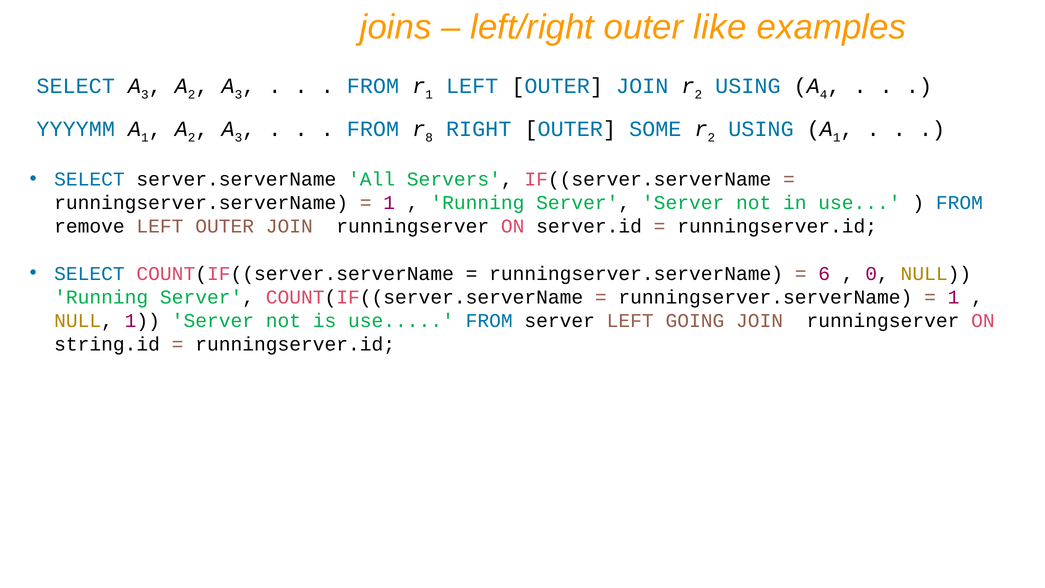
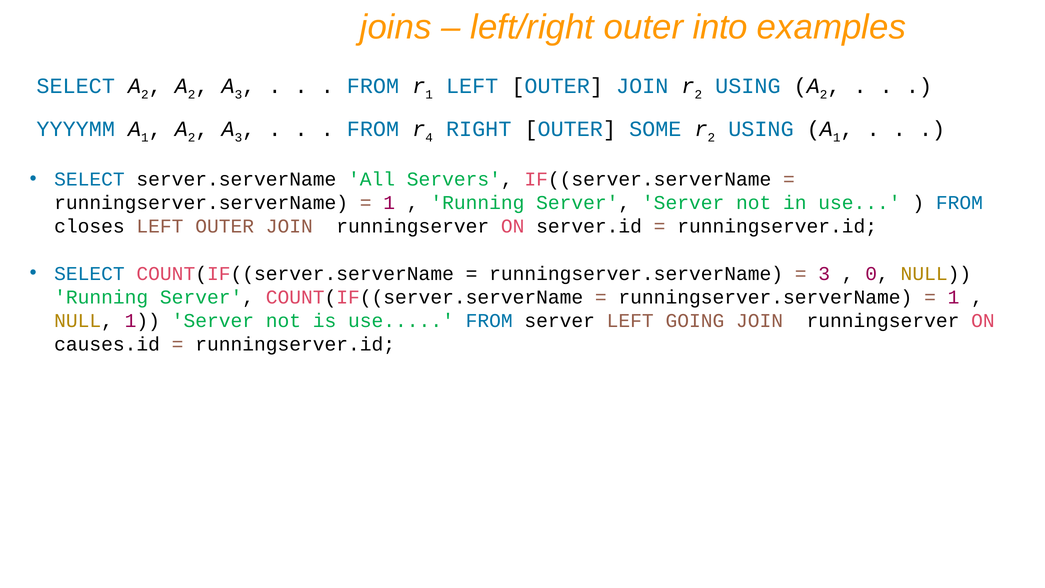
like: like -> into
3 at (145, 95): 3 -> 2
4 at (824, 95): 4 -> 2
8: 8 -> 4
remove: remove -> closes
6 at (824, 273): 6 -> 3
string.id: string.id -> causes.id
